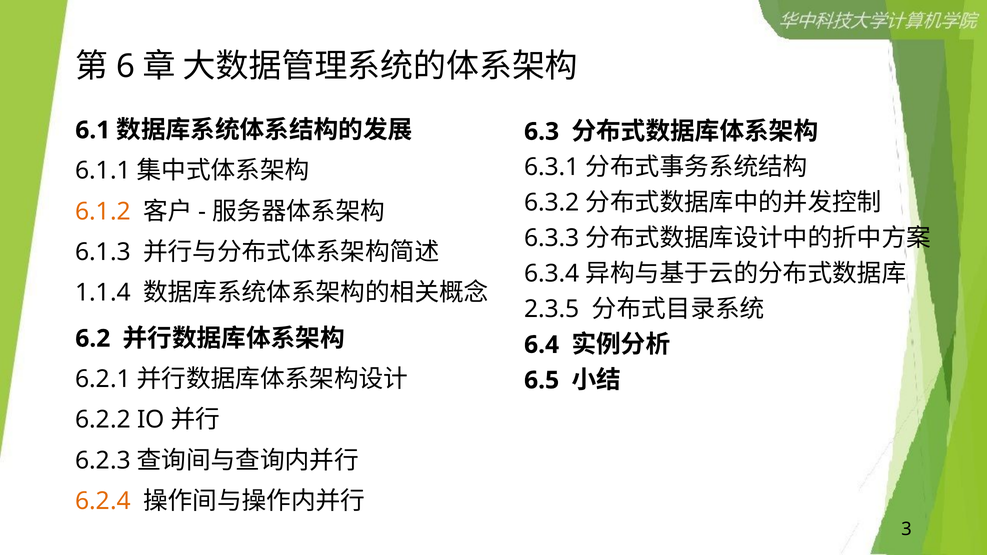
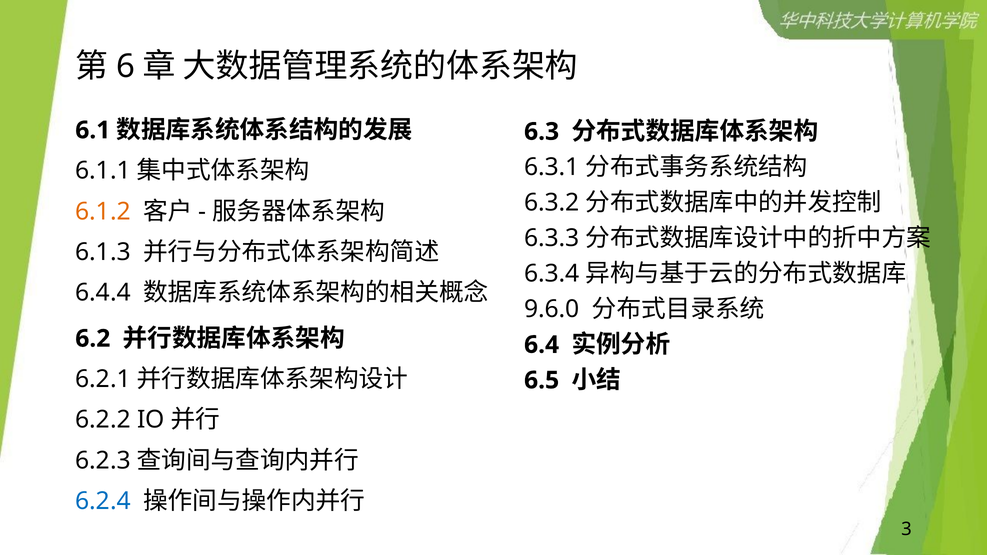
1.1.4: 1.1.4 -> 6.4.4
2.3.5: 2.3.5 -> 9.6.0
6.2.4 colour: orange -> blue
